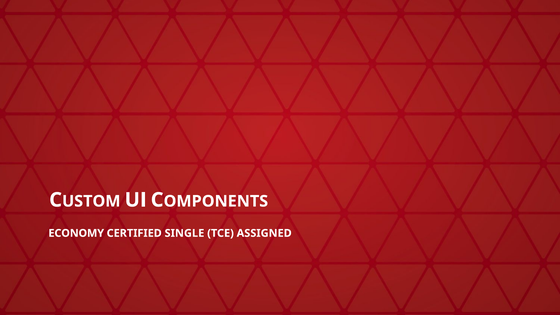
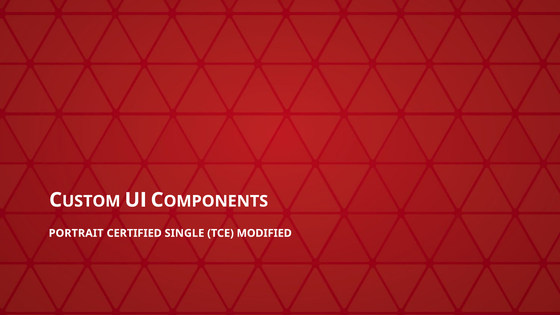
ECONOMY: ECONOMY -> PORTRAIT
ASSIGNED: ASSIGNED -> MODIFIED
